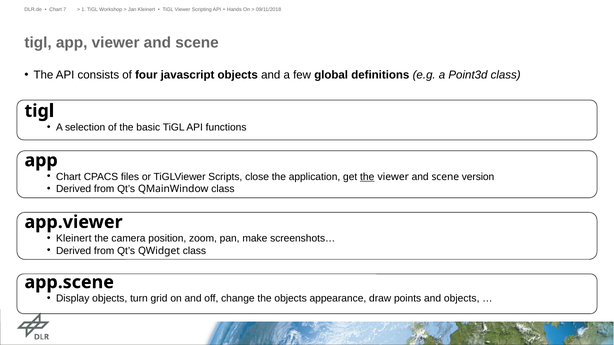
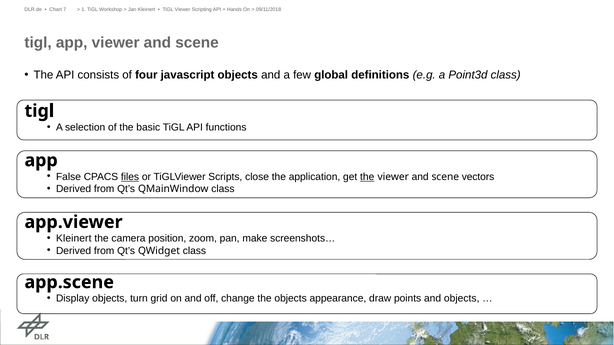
Chart at (68, 177): Chart -> False
files underline: none -> present
version: version -> vectors
